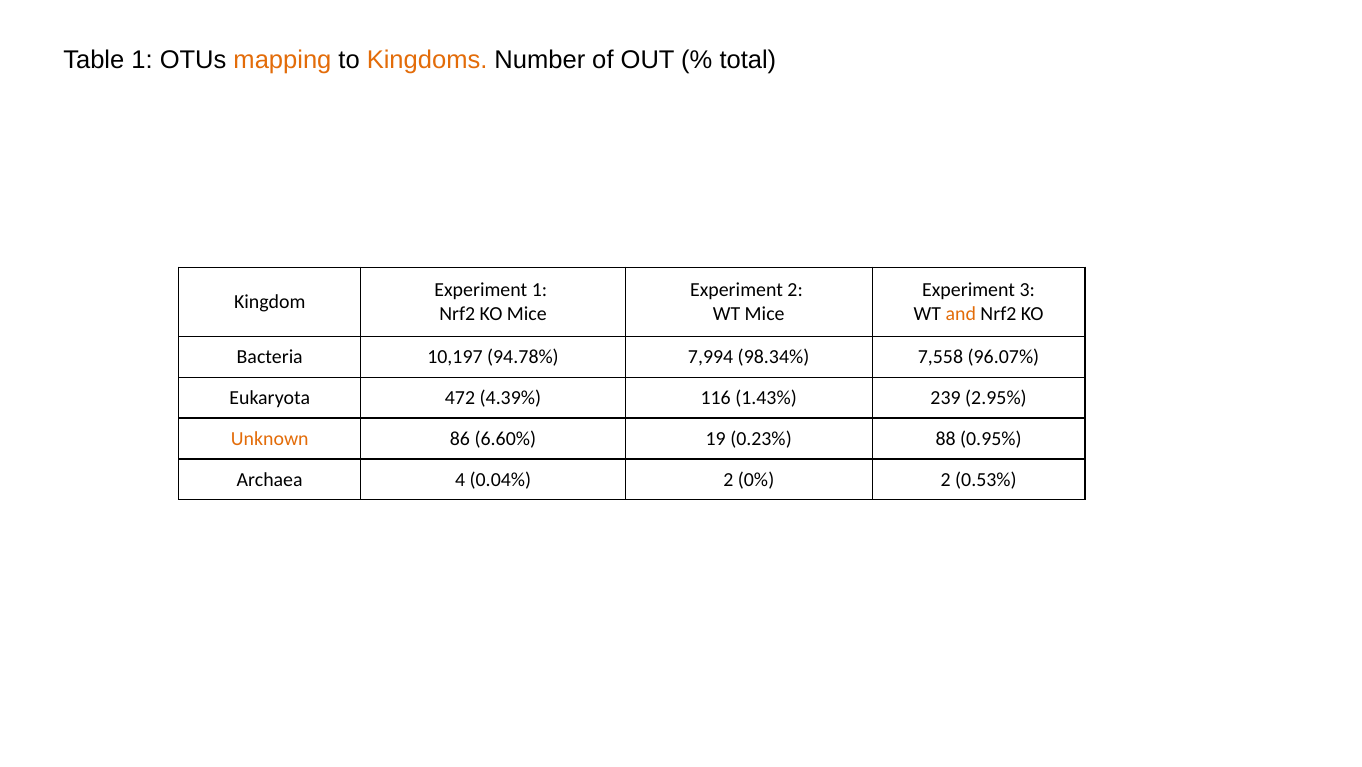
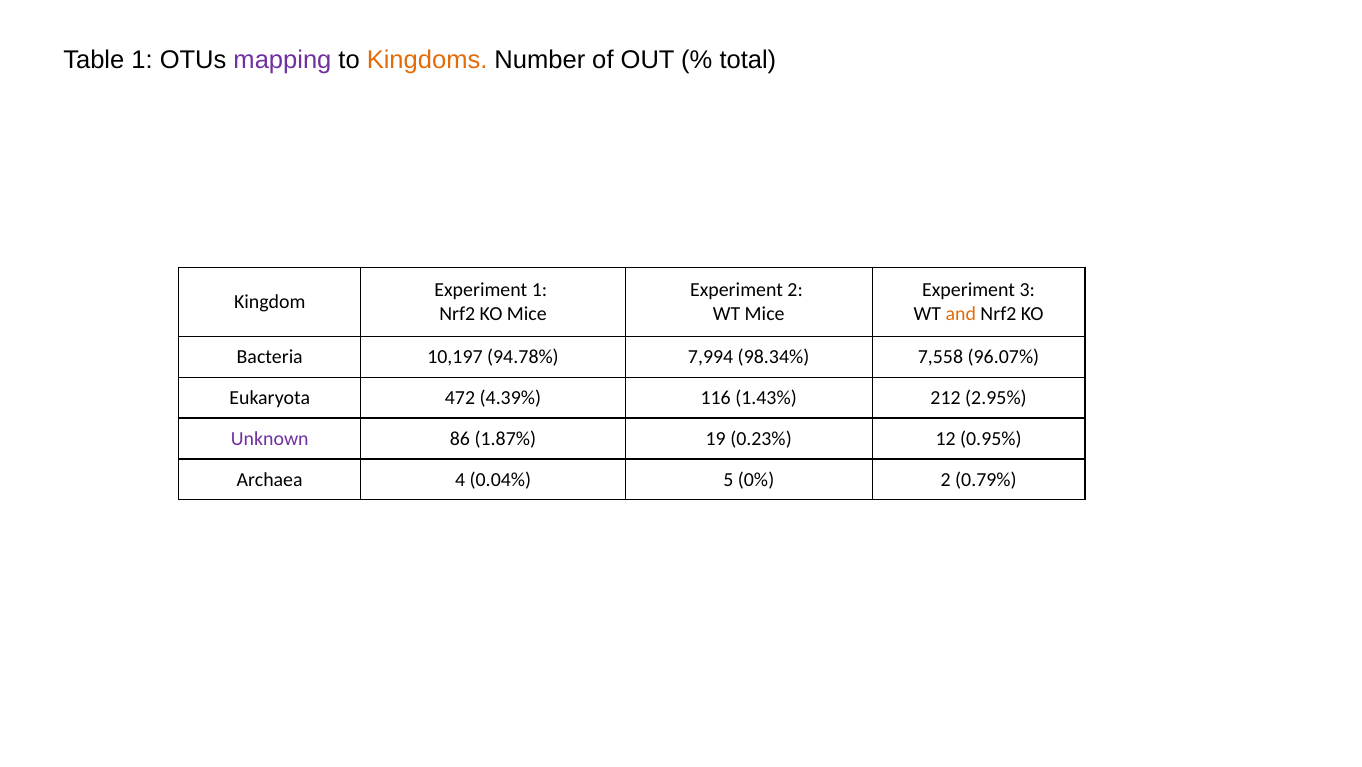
mapping colour: orange -> purple
239: 239 -> 212
Unknown colour: orange -> purple
6.60%: 6.60% -> 1.87%
88: 88 -> 12
0.04% 2: 2 -> 5
0.53%: 0.53% -> 0.79%
